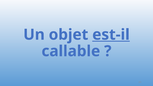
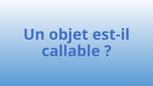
est-il underline: present -> none
